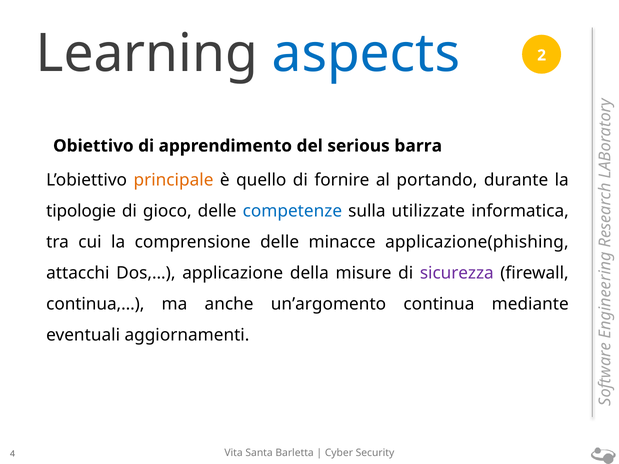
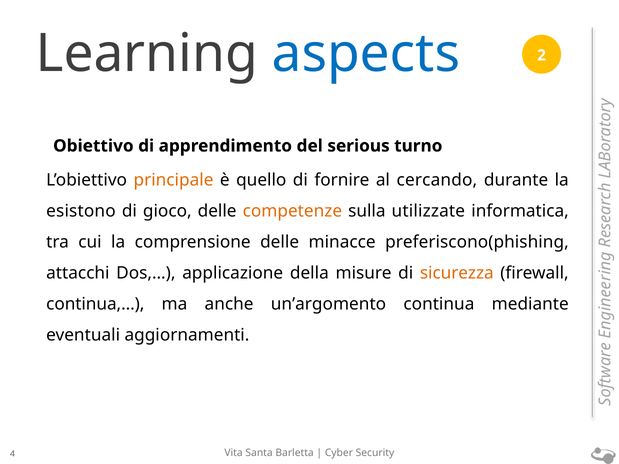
barra: barra -> turno
portando: portando -> cercando
tipologie: tipologie -> esistono
competenze colour: blue -> orange
applicazione(phishing: applicazione(phishing -> preferiscono(phishing
sicurezza colour: purple -> orange
